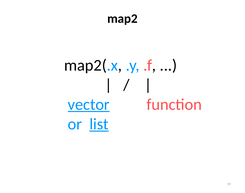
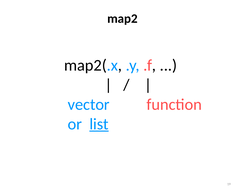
vector underline: present -> none
